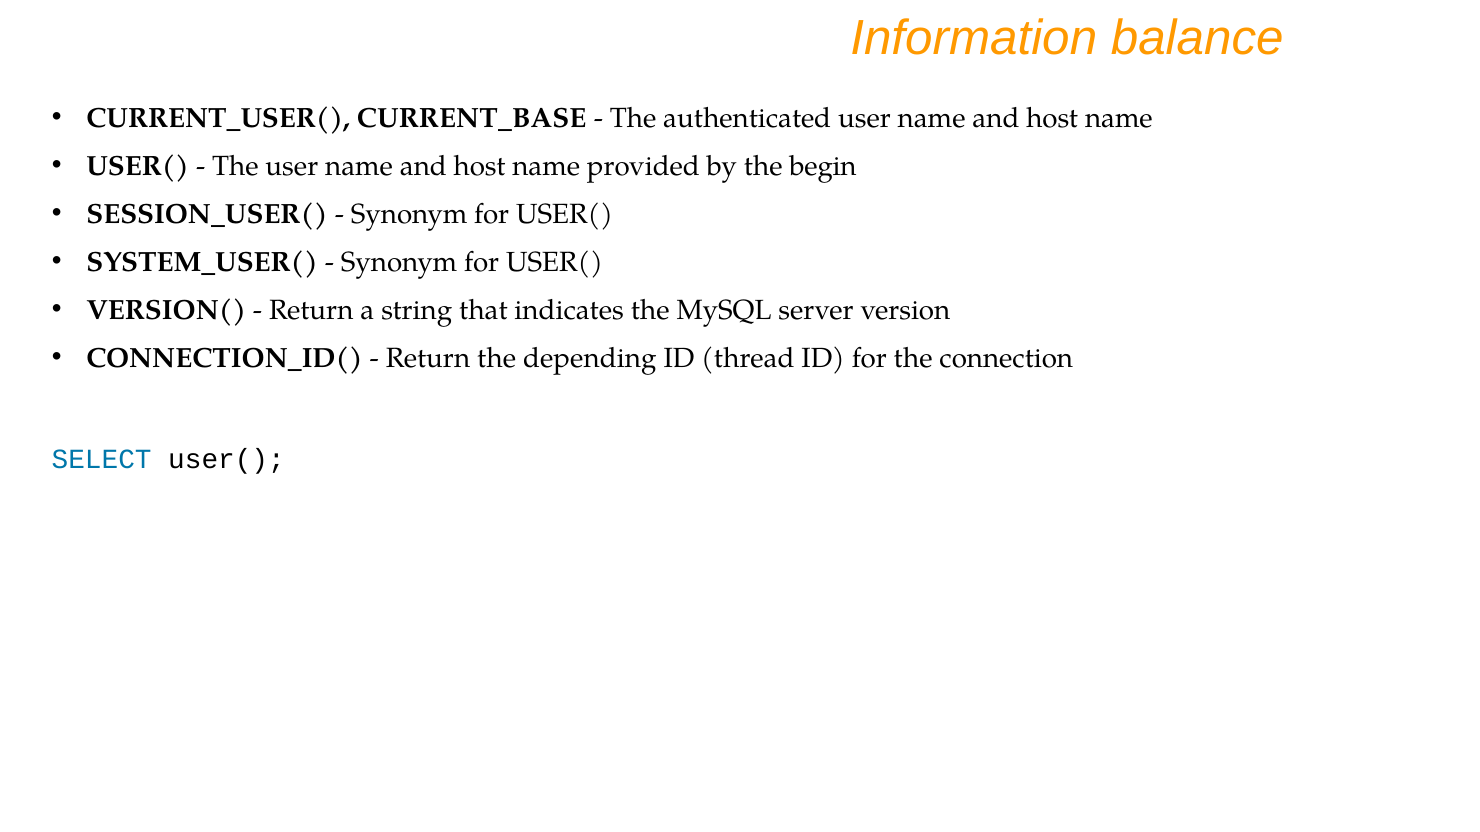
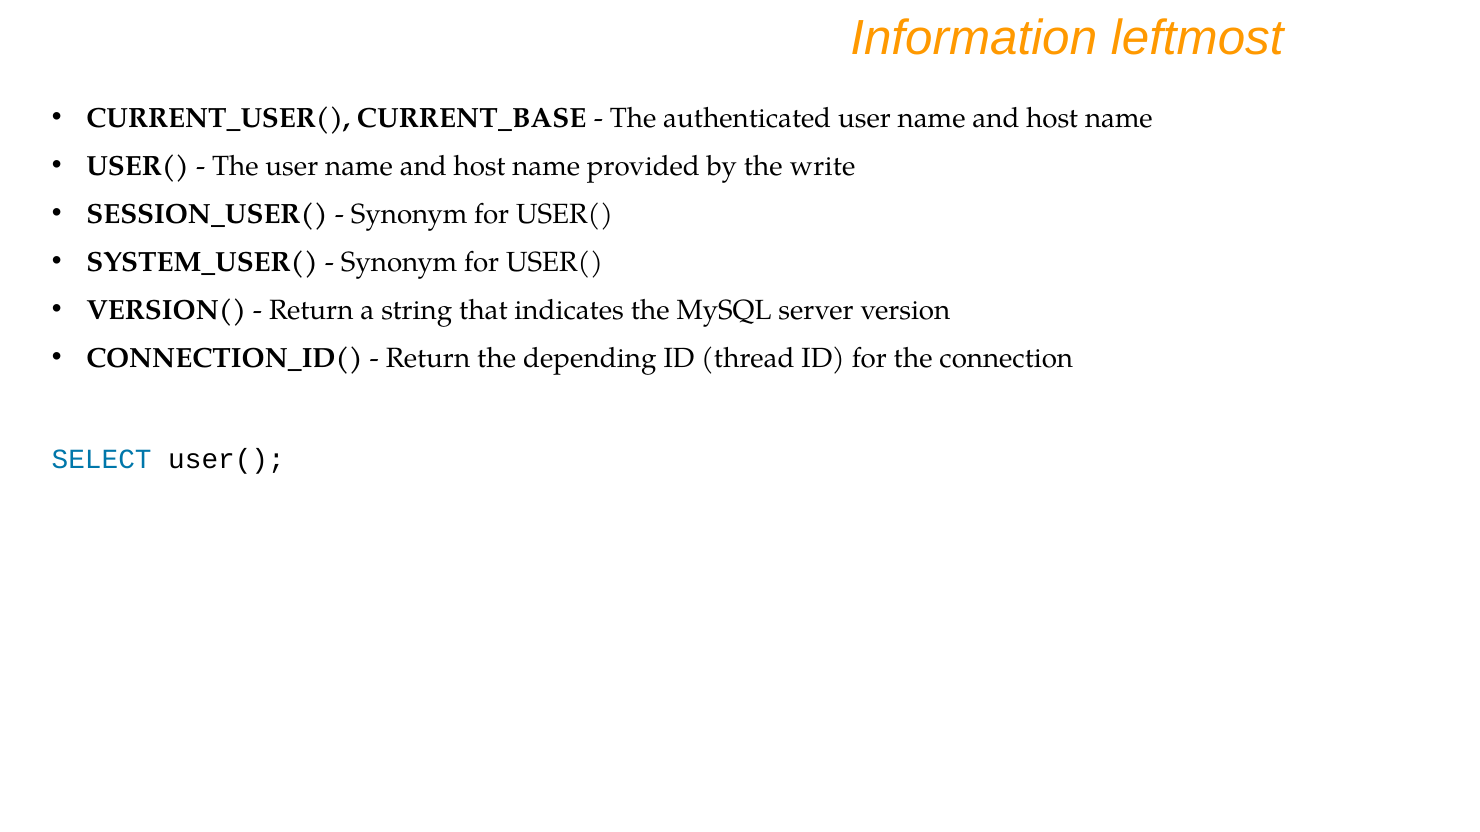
balance: balance -> leftmost
begin: begin -> write
